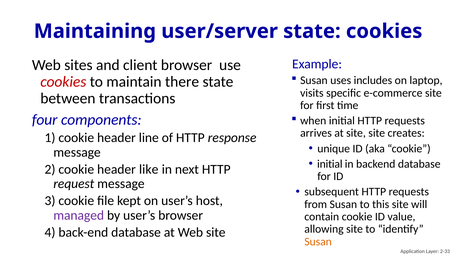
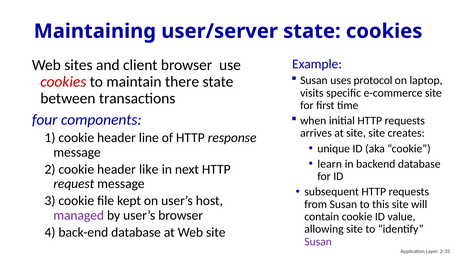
includes: includes -> protocol
initial at (330, 164): initial -> learn
Susan at (318, 242) colour: orange -> purple
